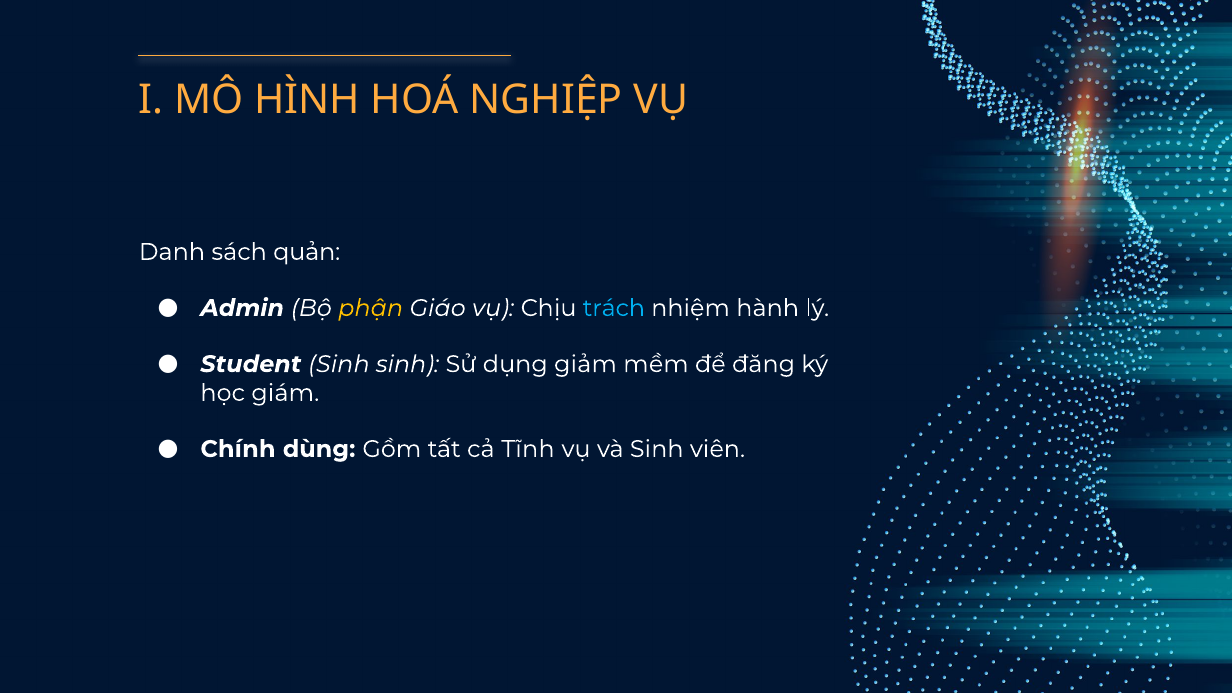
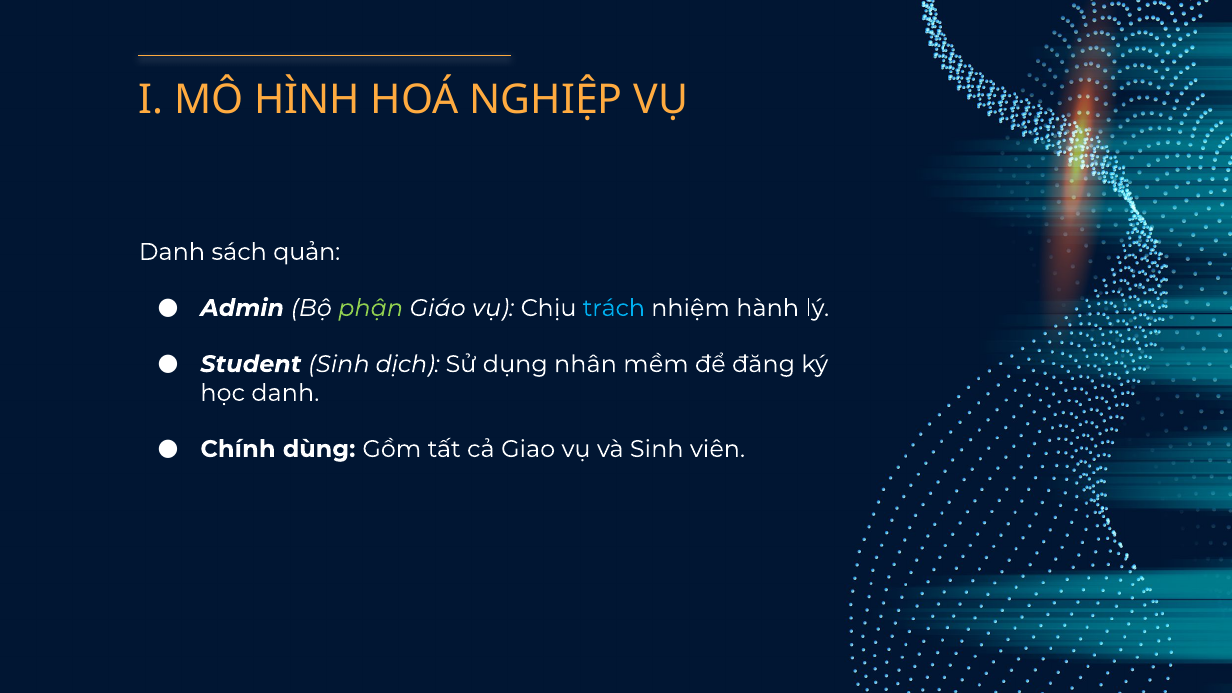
phận colour: yellow -> light green
Sinh sinh: sinh -> dịch
giảm: giảm -> nhân
học giám: giám -> danh
Tĩnh: Tĩnh -> Giao
